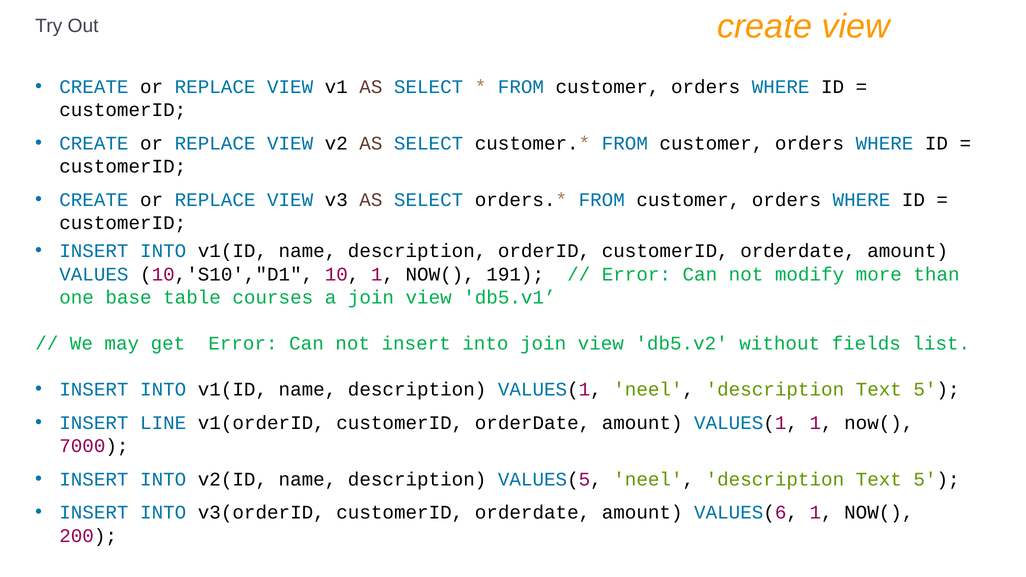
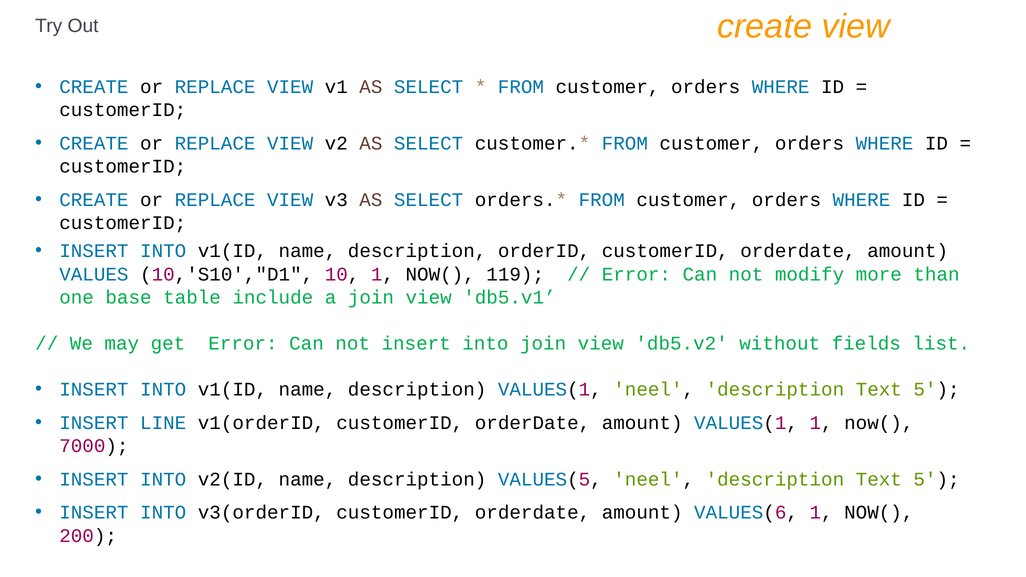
191: 191 -> 119
courses: courses -> include
